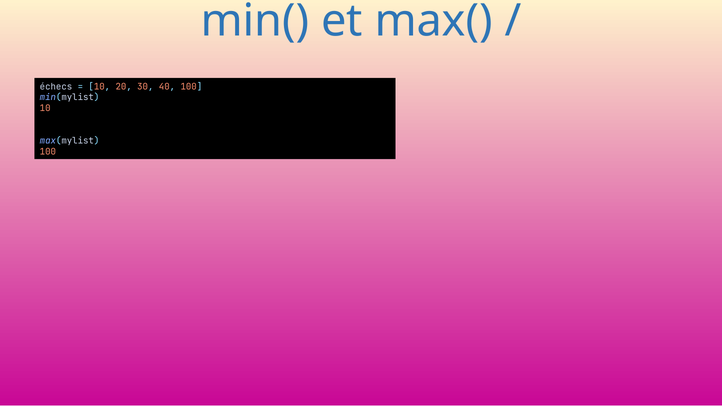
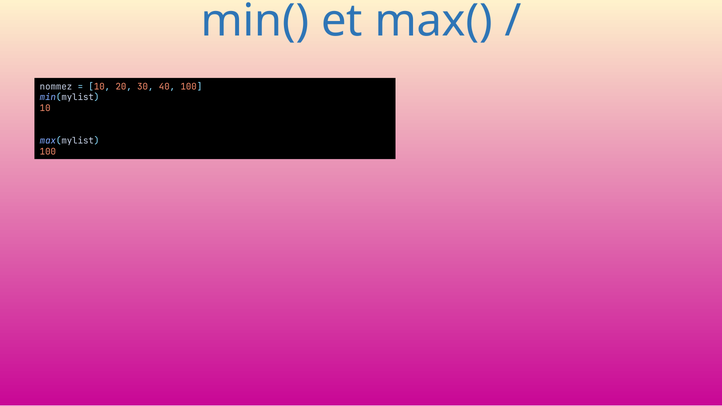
échecs: échecs -> nommez
